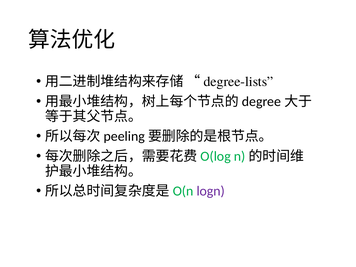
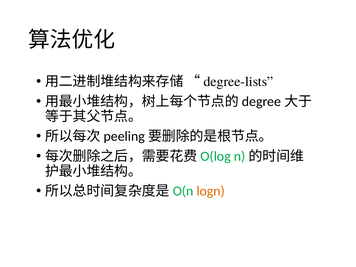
logn colour: purple -> orange
